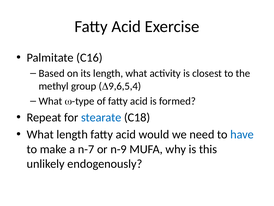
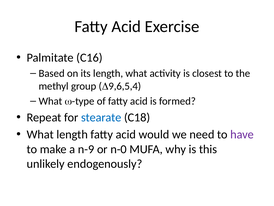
have colour: blue -> purple
n-7: n-7 -> n-9
n-9: n-9 -> n-0
